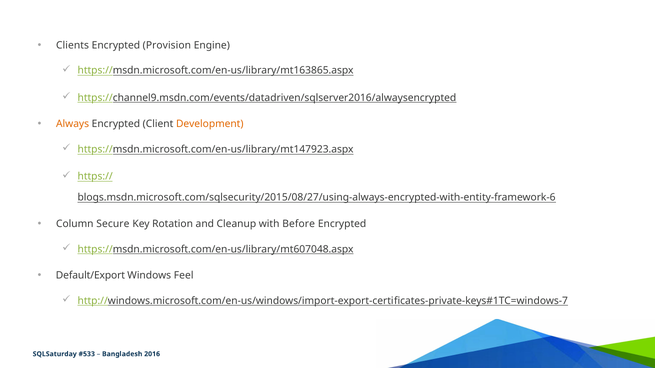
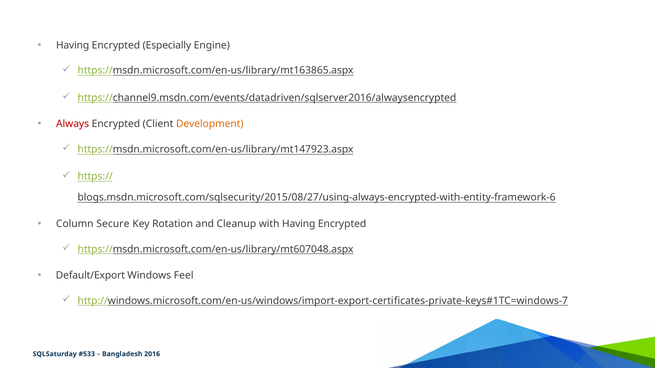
Clients at (73, 45): Clients -> Having
Provision: Provision -> Especially
Always colour: orange -> red
with Before: Before -> Having
